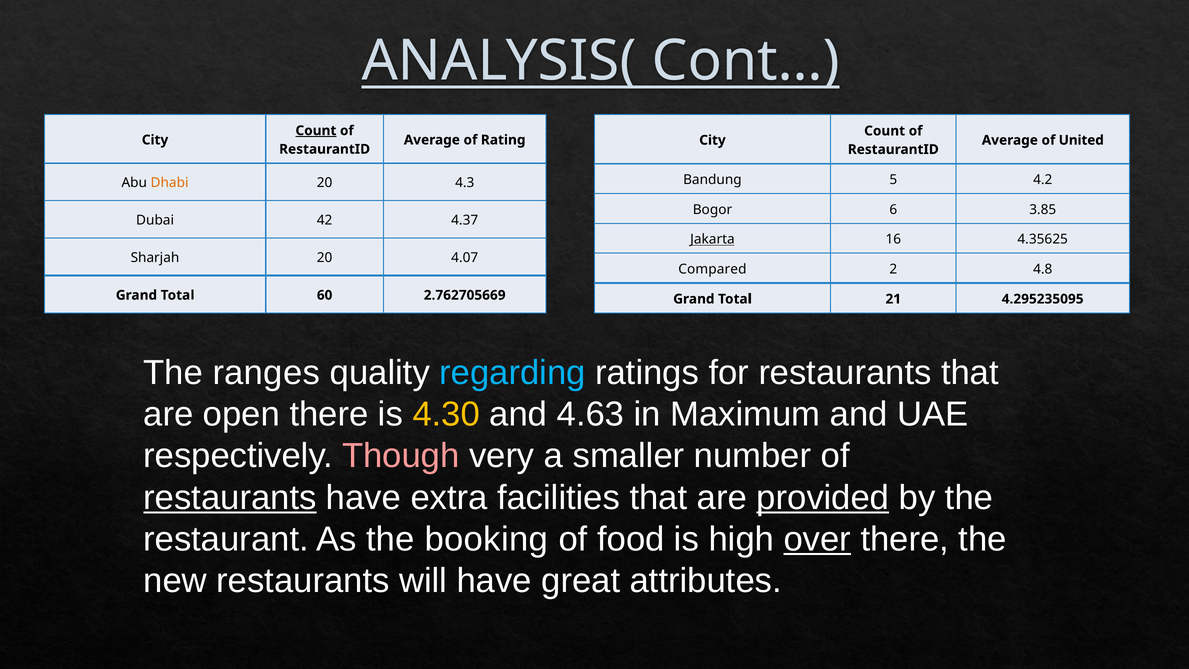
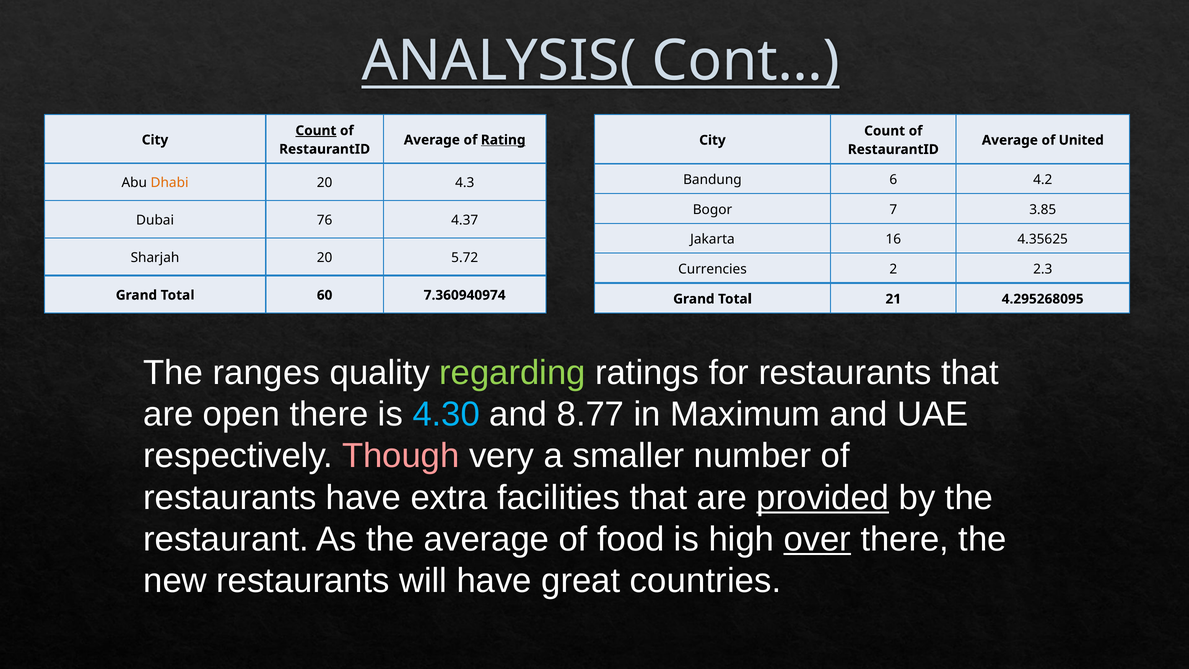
Rating underline: none -> present
5: 5 -> 6
6: 6 -> 7
42: 42 -> 76
Jakarta underline: present -> none
4.07: 4.07 -> 5.72
Compared: Compared -> Currencies
4.8: 4.8 -> 2.3
2.762705669: 2.762705669 -> 7.360940974
4.295235095: 4.295235095 -> 4.295268095
regarding colour: light blue -> light green
4.30 colour: yellow -> light blue
4.63: 4.63 -> 8.77
restaurants at (230, 497) underline: present -> none
the booking: booking -> average
attributes: attributes -> countries
